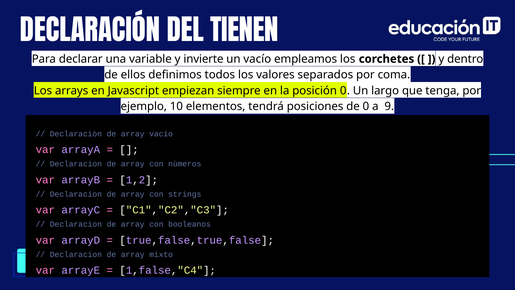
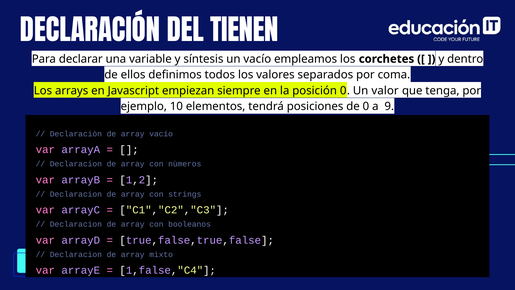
invierte: invierte -> síntesis
largo: largo -> valor
